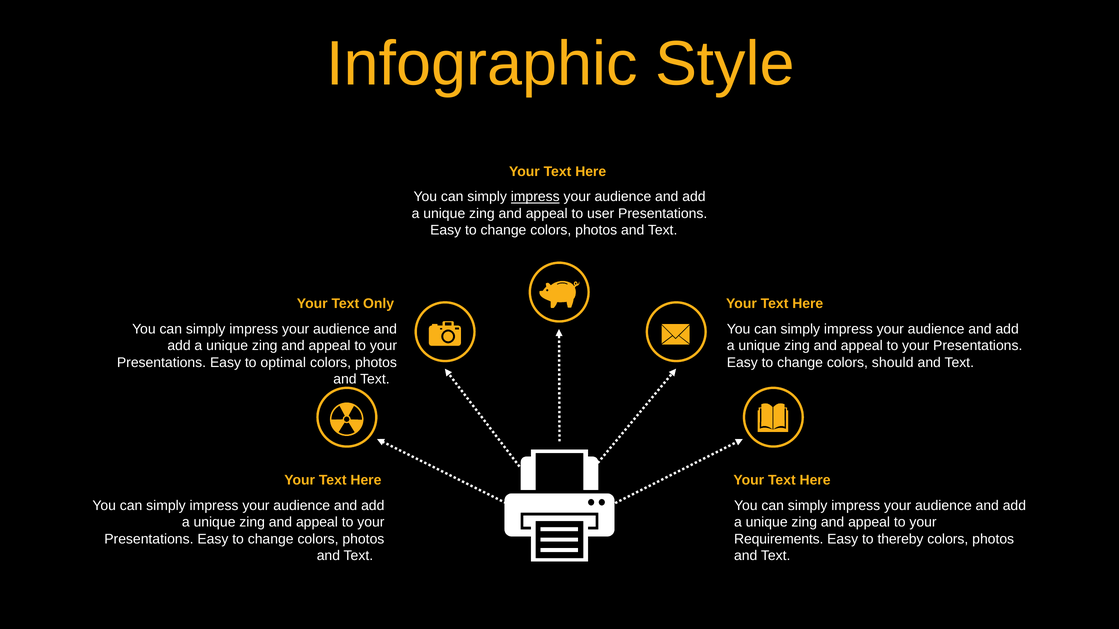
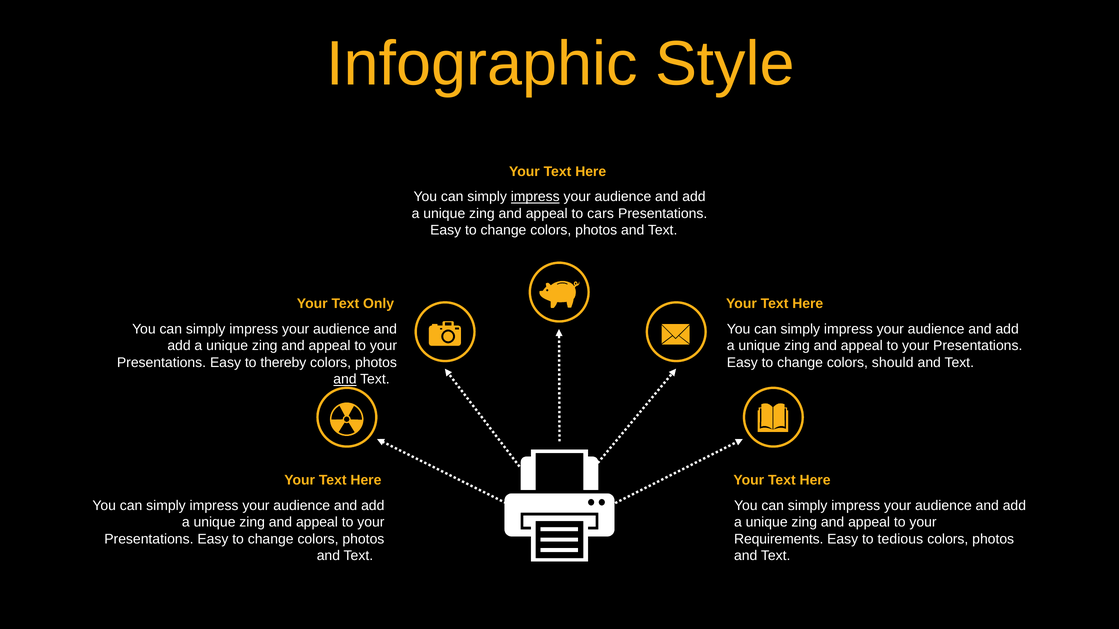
user: user -> cars
optimal: optimal -> thereby
and at (345, 380) underline: none -> present
thereby: thereby -> tedious
